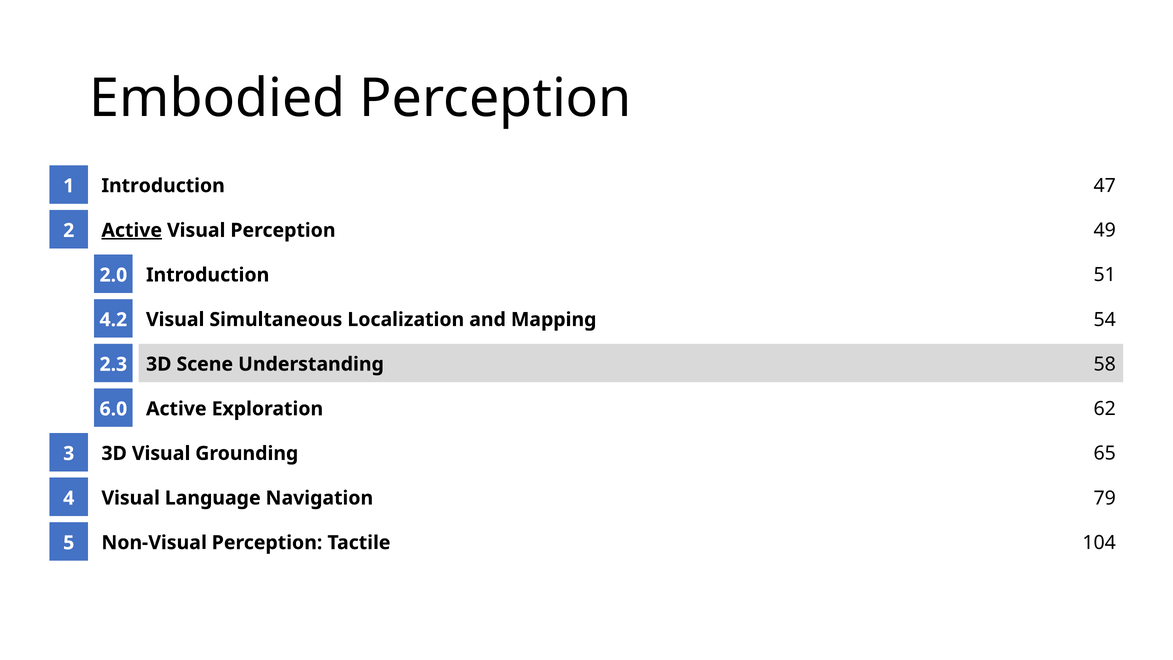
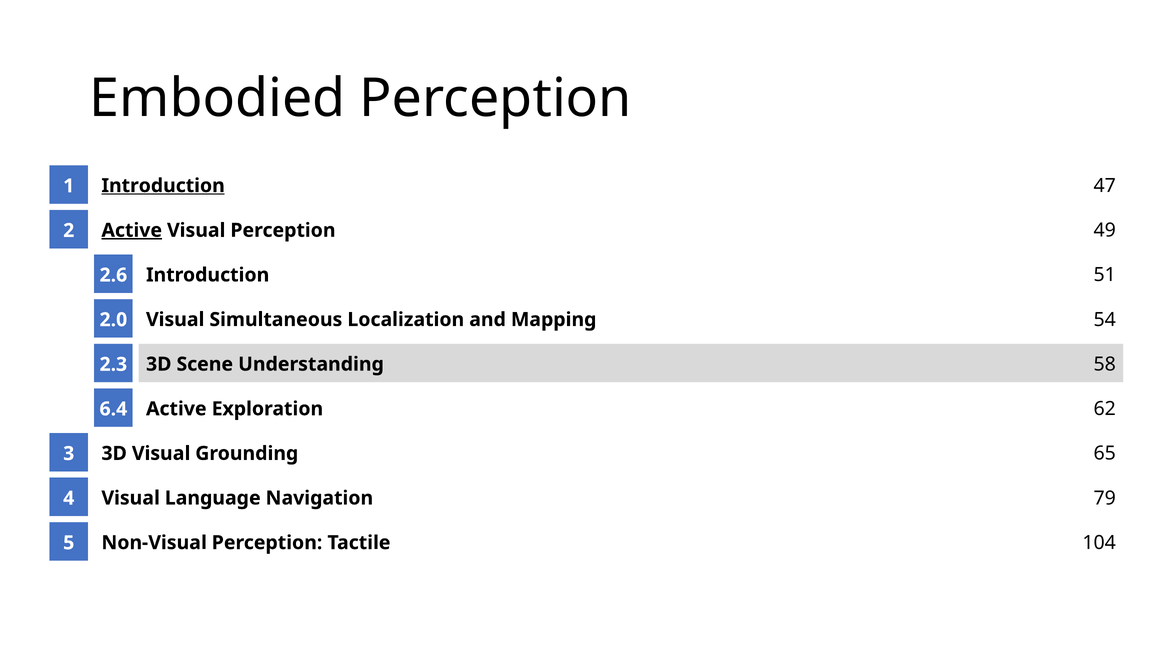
Introduction at (163, 186) underline: none -> present
2.0: 2.0 -> 2.6
4.2: 4.2 -> 2.0
6.0: 6.0 -> 6.4
